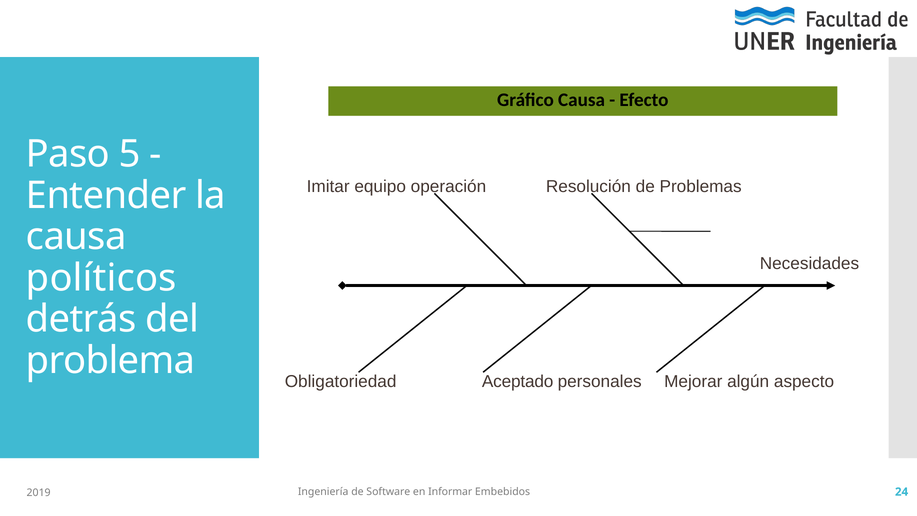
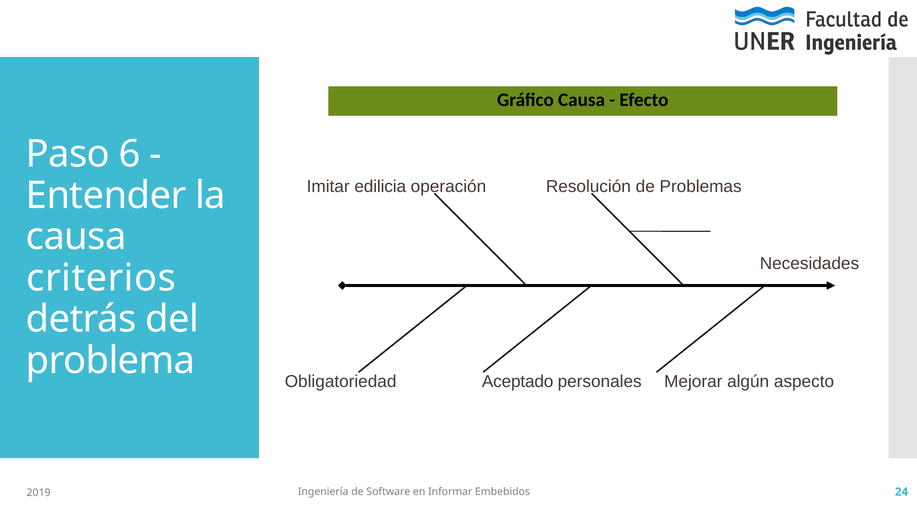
5: 5 -> 6
equipo: equipo -> edilicia
políticos: políticos -> criterios
